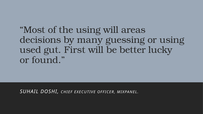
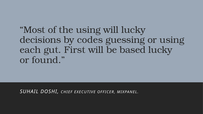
will areas: areas -> lucky
many: many -> codes
used: used -> each
better: better -> based
